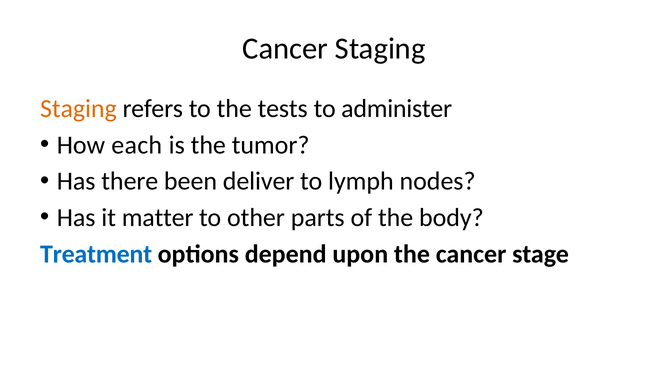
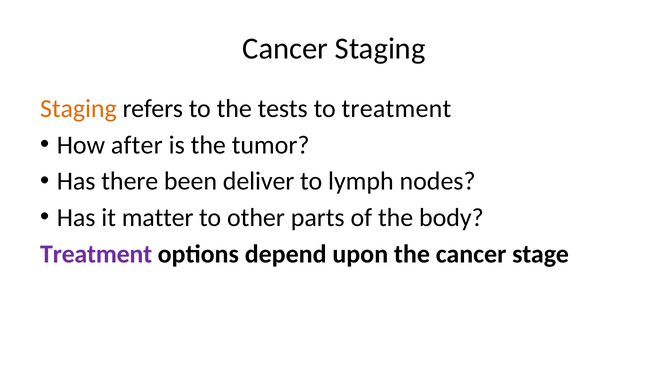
to administer: administer -> treatment
each: each -> after
Treatment at (96, 254) colour: blue -> purple
